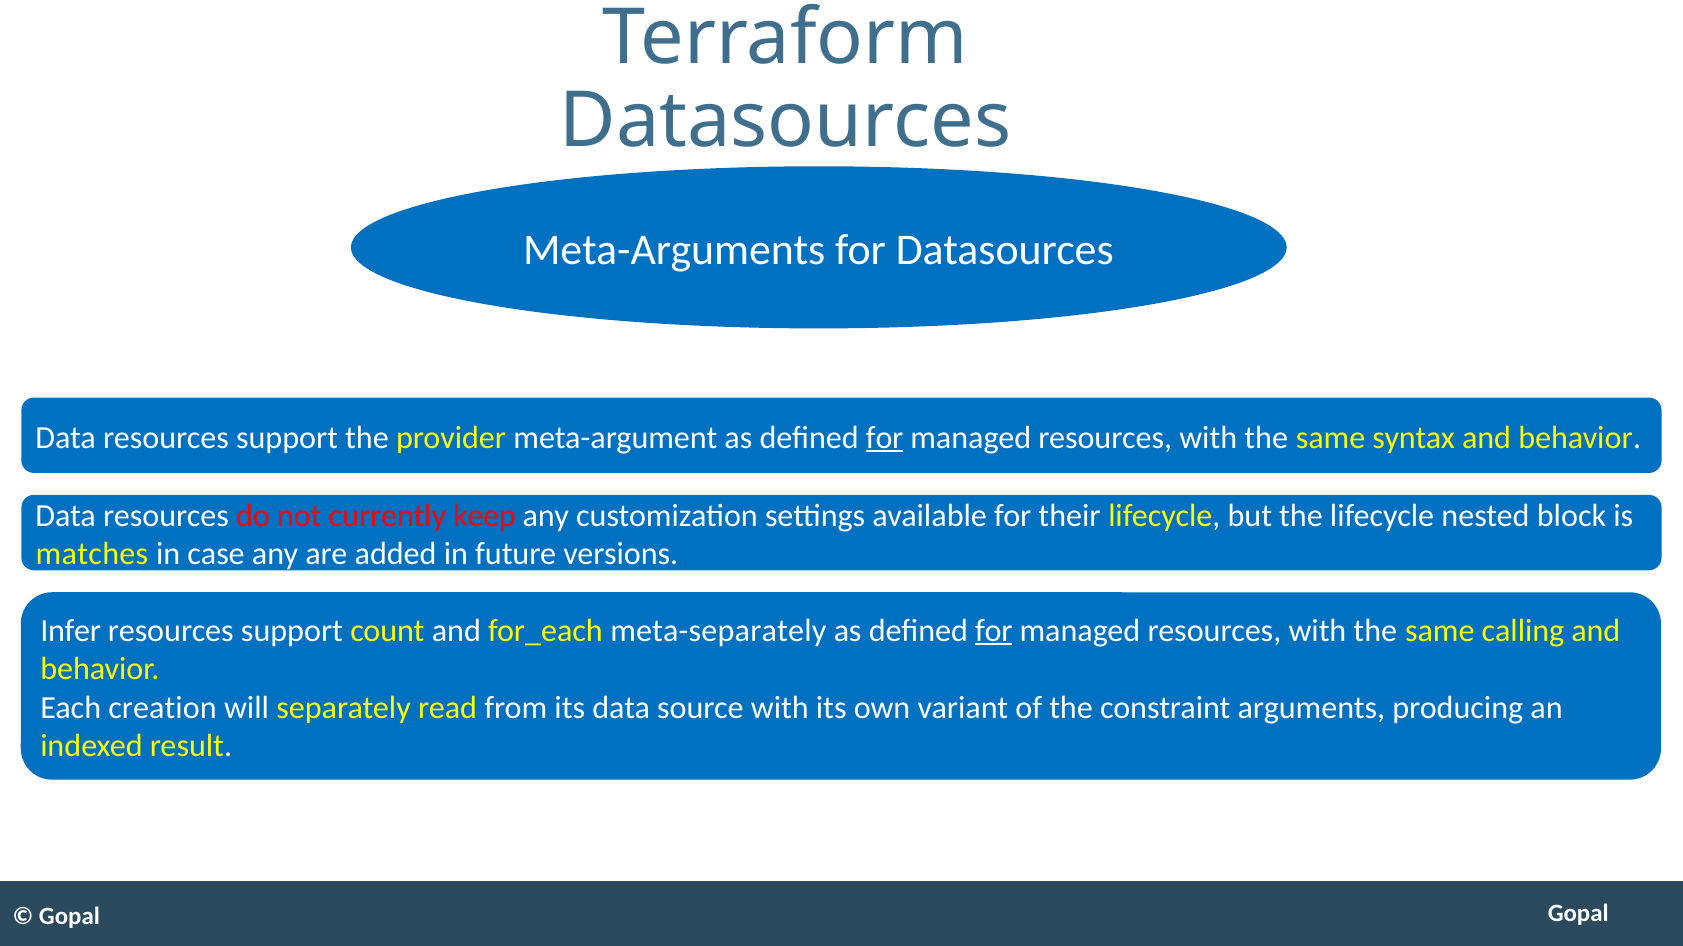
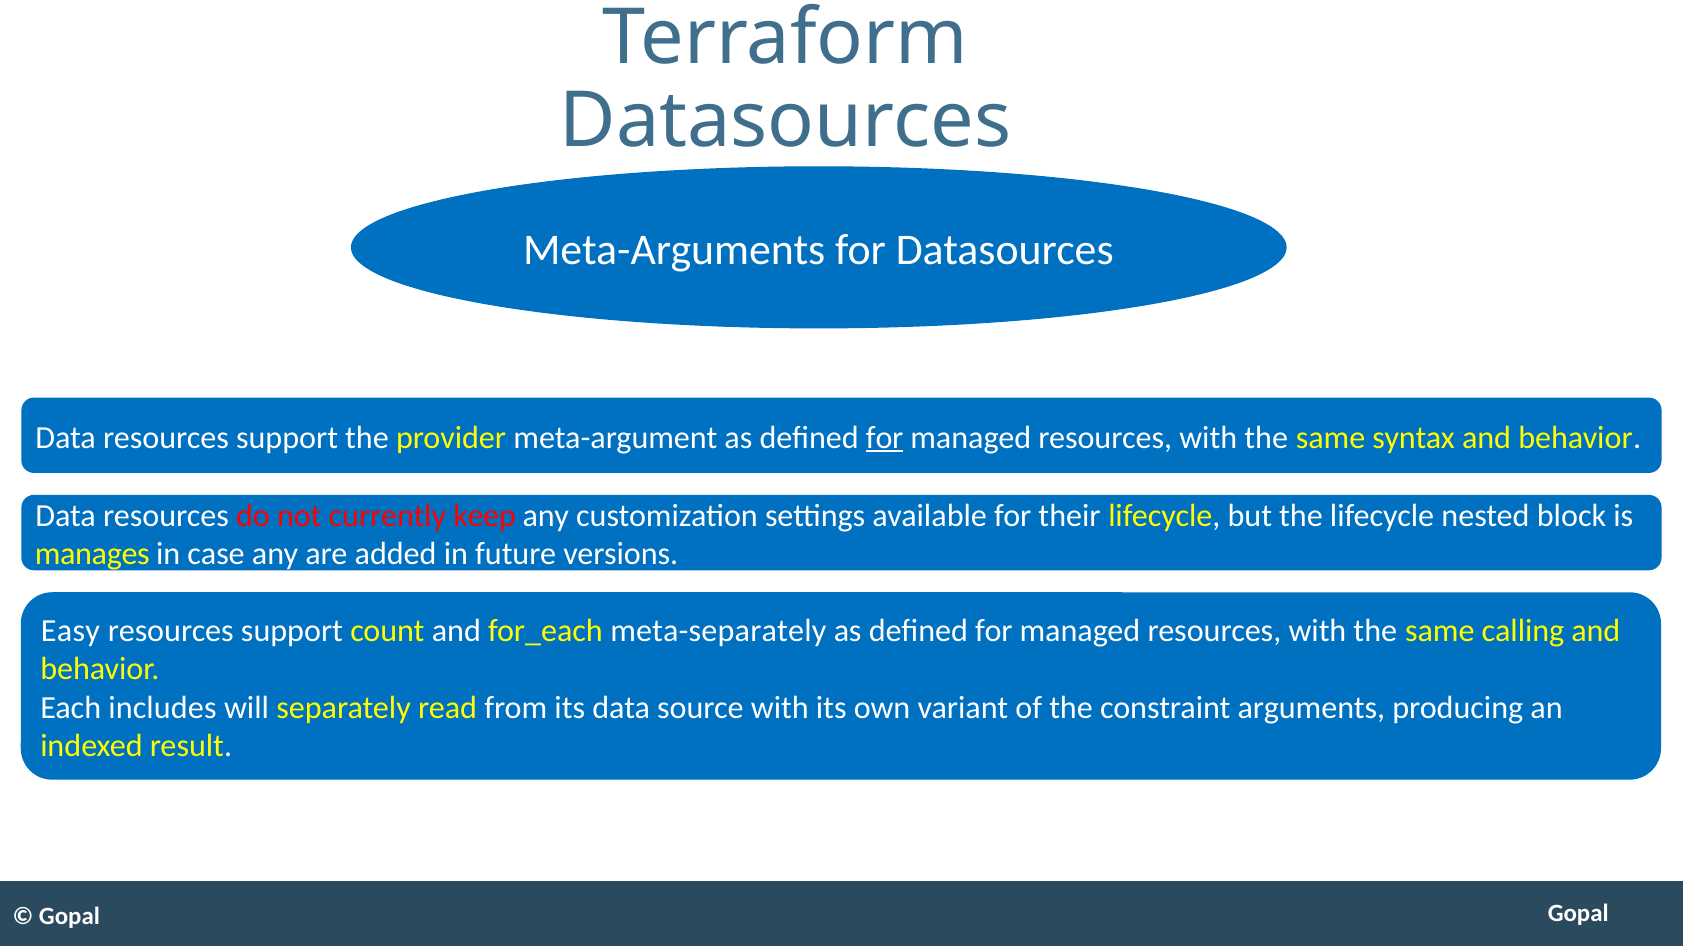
matches: matches -> manages
Infer: Infer -> Easy
for at (994, 631) underline: present -> none
creation: creation -> includes
